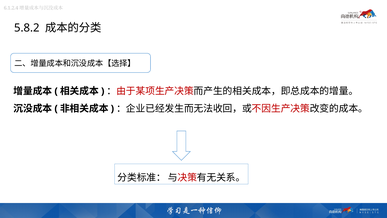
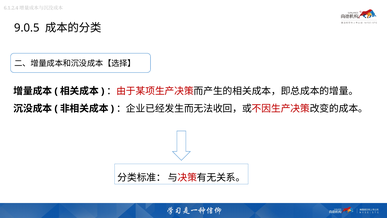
5.8.2: 5.8.2 -> 9.0.5
